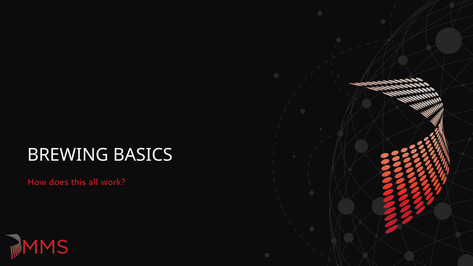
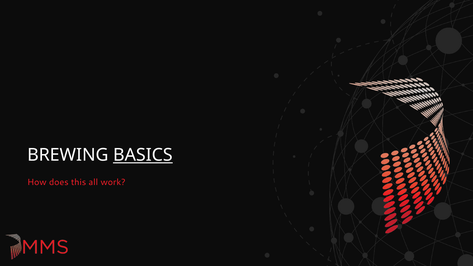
BASICS underline: none -> present
